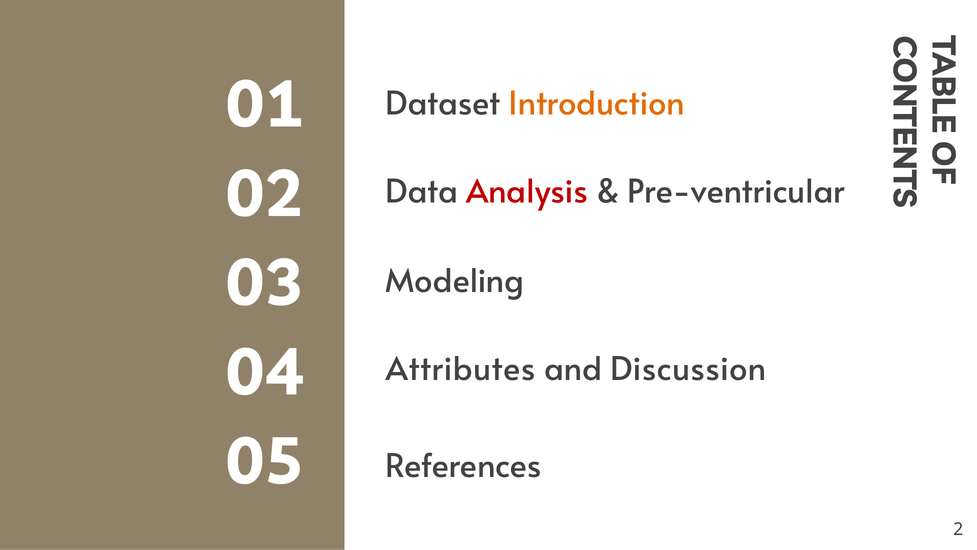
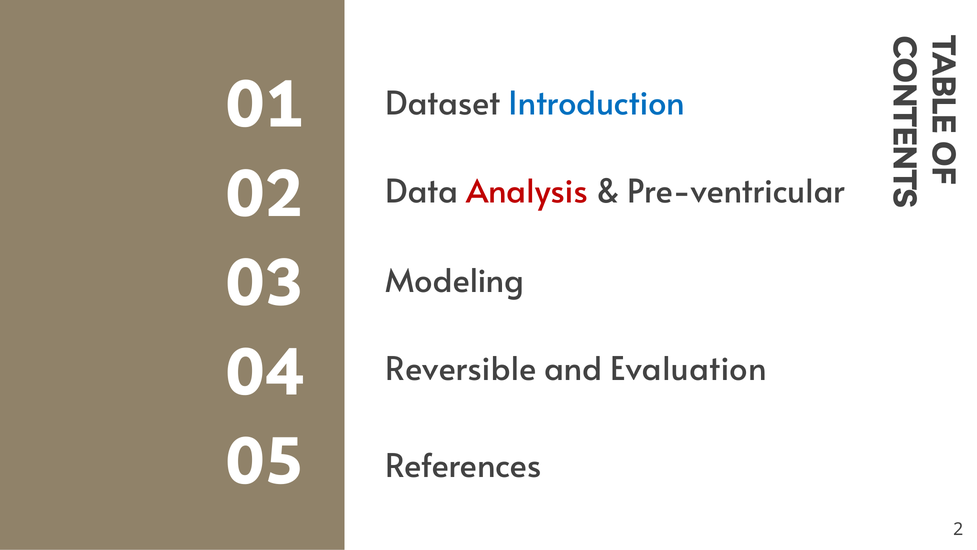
Introduction colour: orange -> blue
Attributes: Attributes -> Reversible
Discussion: Discussion -> Evaluation
